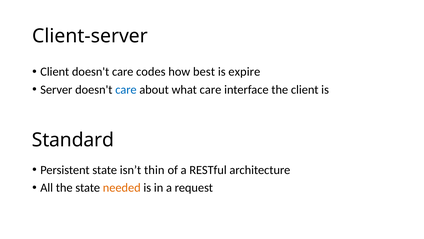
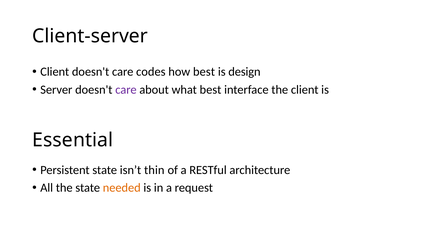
expire: expire -> design
care at (126, 89) colour: blue -> purple
what care: care -> best
Standard: Standard -> Essential
